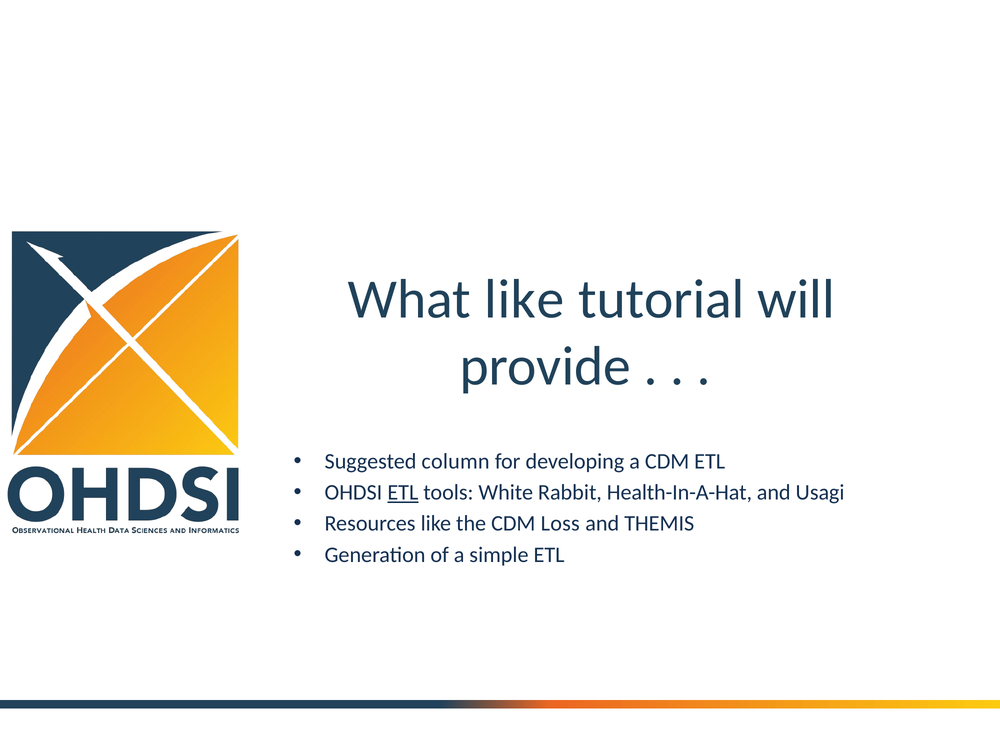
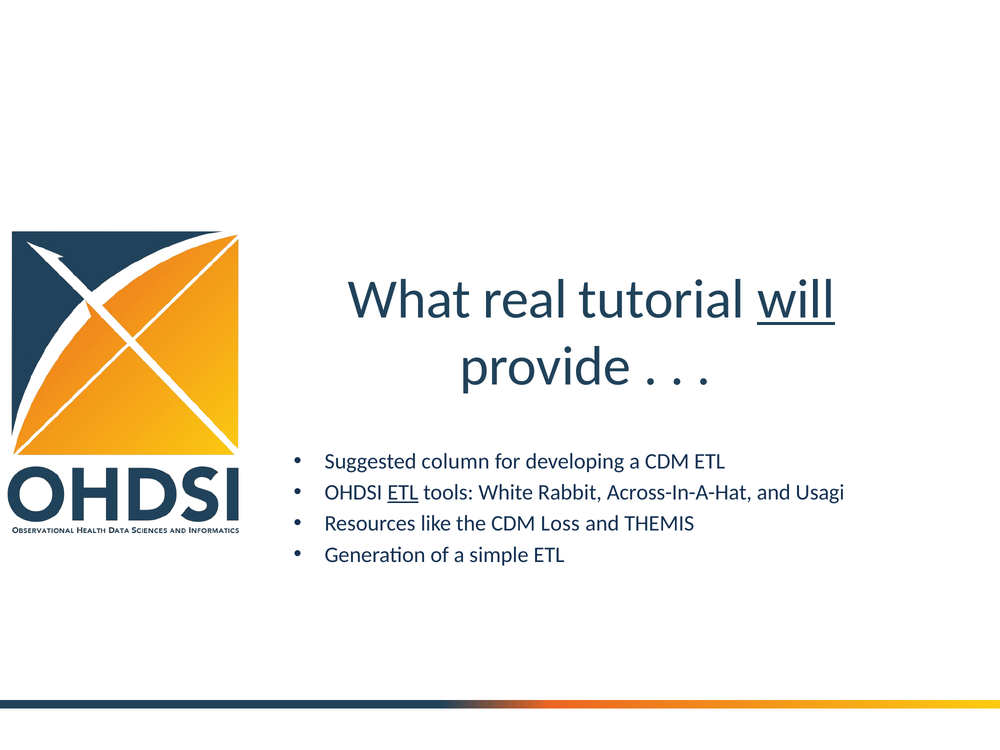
What like: like -> real
will underline: none -> present
Health-In-A-Hat: Health-In-A-Hat -> Across-In-A-Hat
